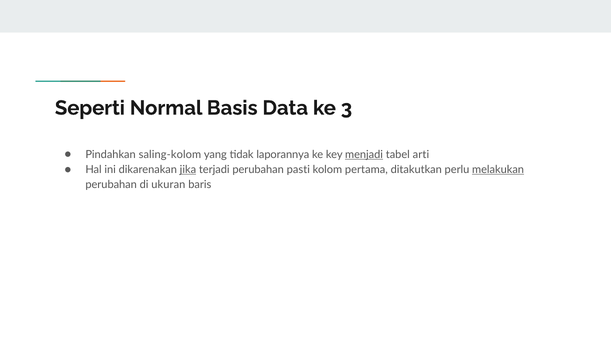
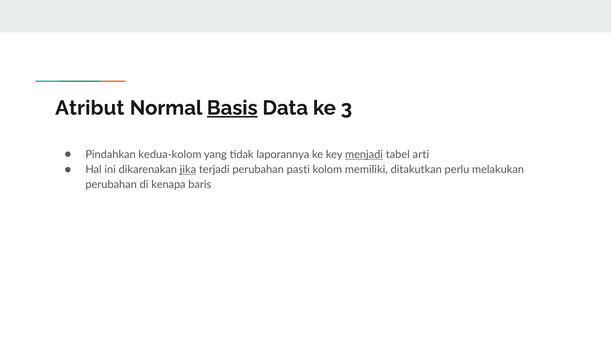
Seperti: Seperti -> Atribut
Basis underline: none -> present
saling-kolom: saling-kolom -> kedua-kolom
pertama: pertama -> memiliki
melakukan underline: present -> none
ukuran: ukuran -> kenapa
